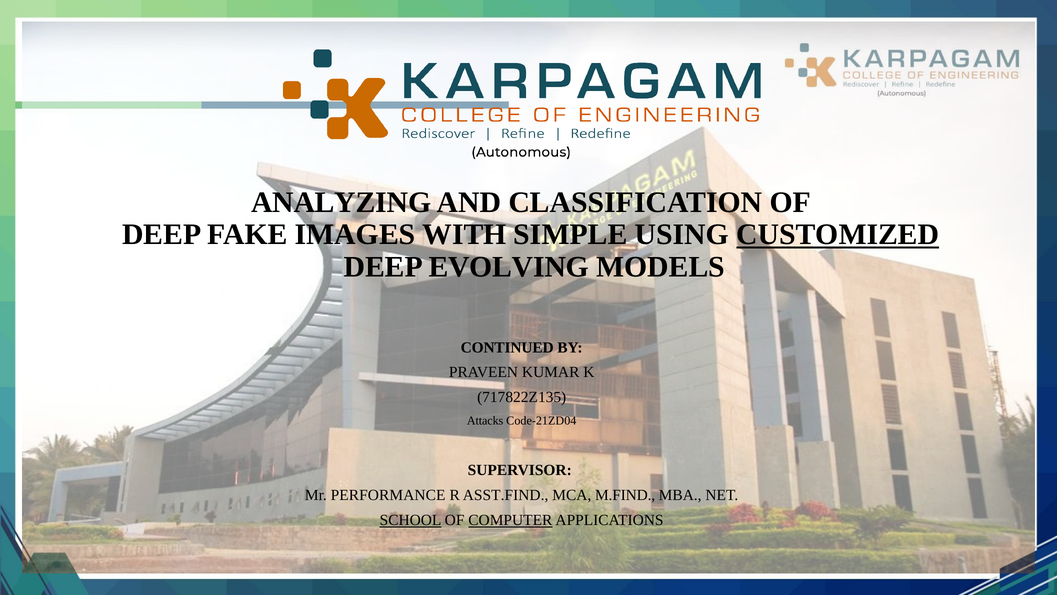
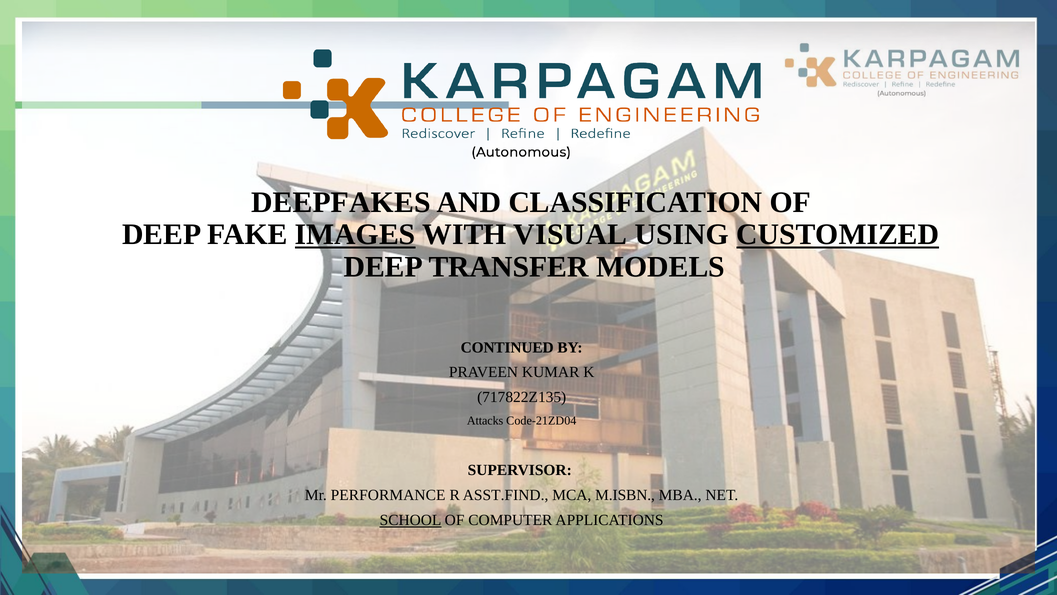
ANALYZING: ANALYZING -> DEEPFAKES
IMAGES underline: none -> present
SIMPLE: SIMPLE -> VISUAL
EVOLVING: EVOLVING -> TRANSFER
M.FIND: M.FIND -> M.ISBN
COMPUTER underline: present -> none
